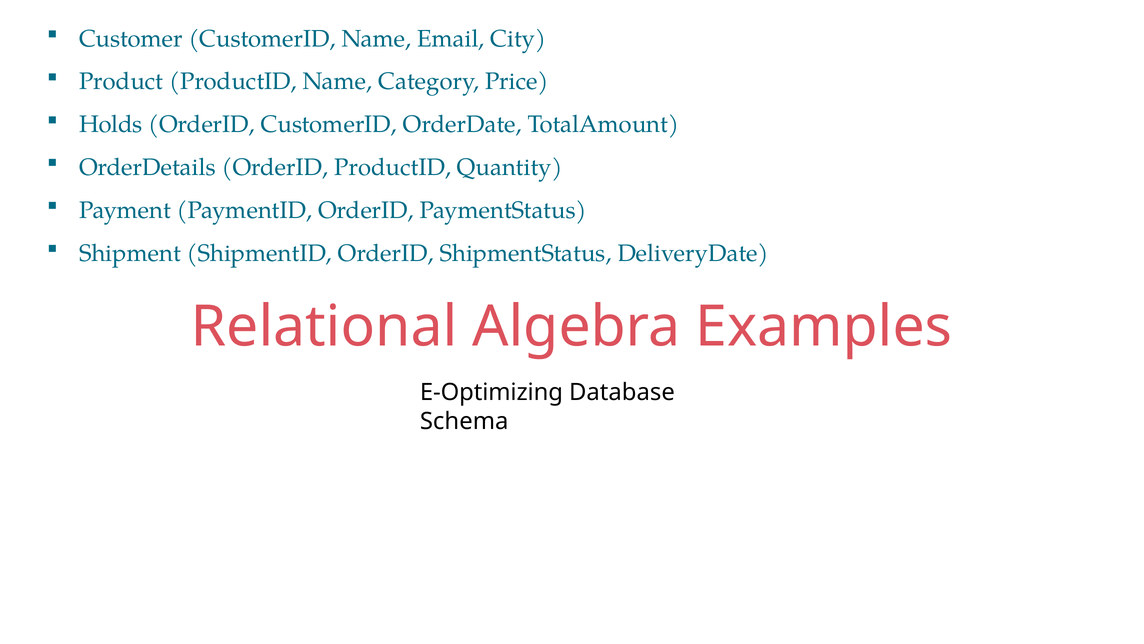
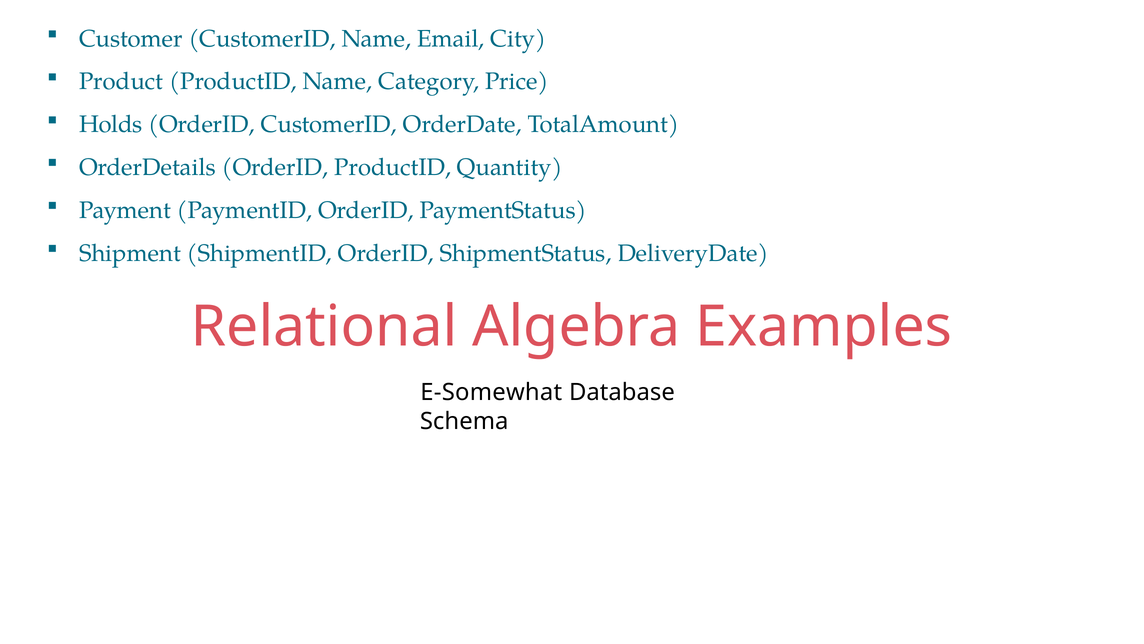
E-Optimizing: E-Optimizing -> E-Somewhat
